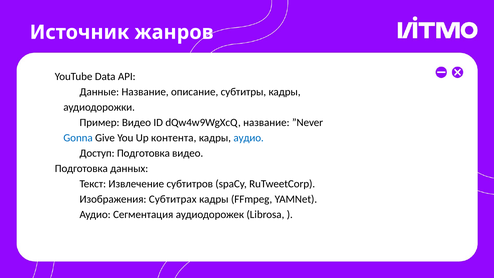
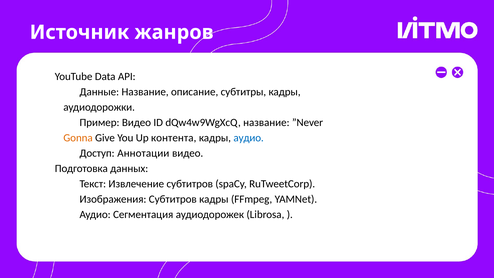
Gonna colour: blue -> orange
Подготовка: Подготовка -> Аннотации
Субтитрах at (173, 199): Субтитрах -> Субтитров
